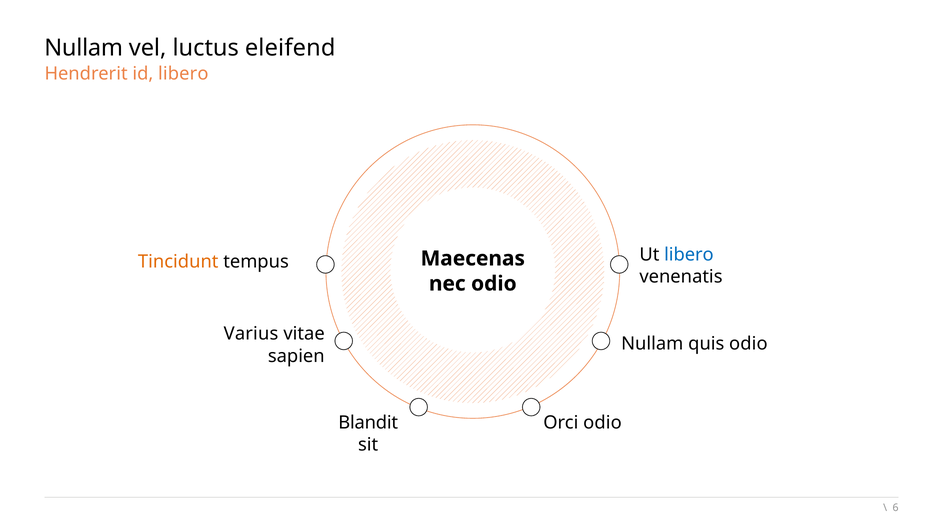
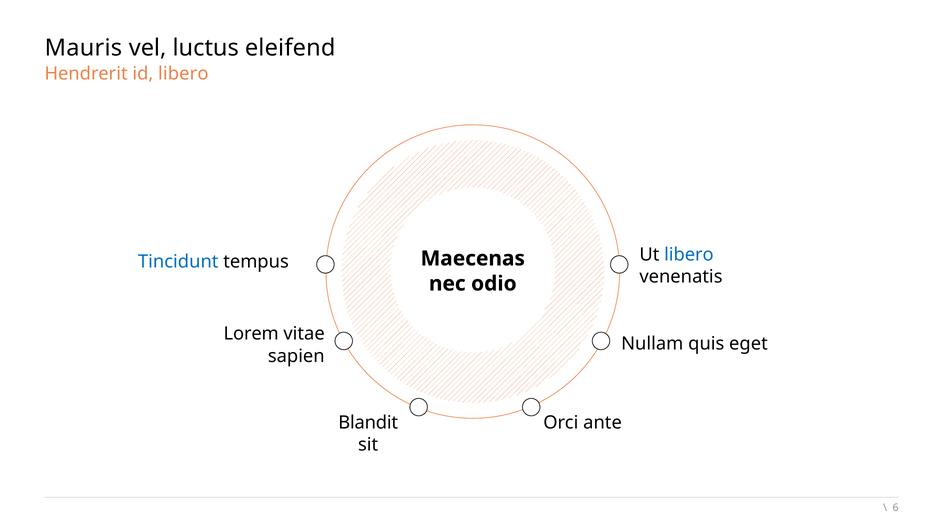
Nullam at (84, 48): Nullam -> Mauris
Tincidunt colour: orange -> blue
Varius: Varius -> Lorem
quis odio: odio -> eget
Orci odio: odio -> ante
